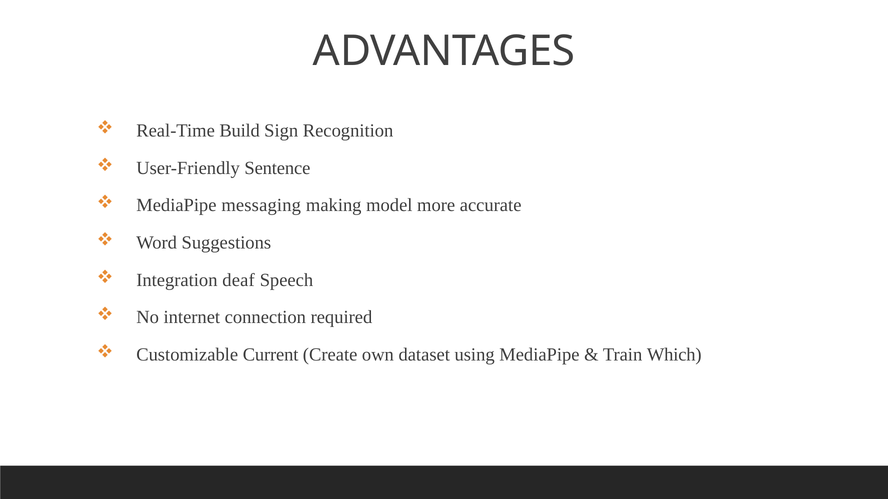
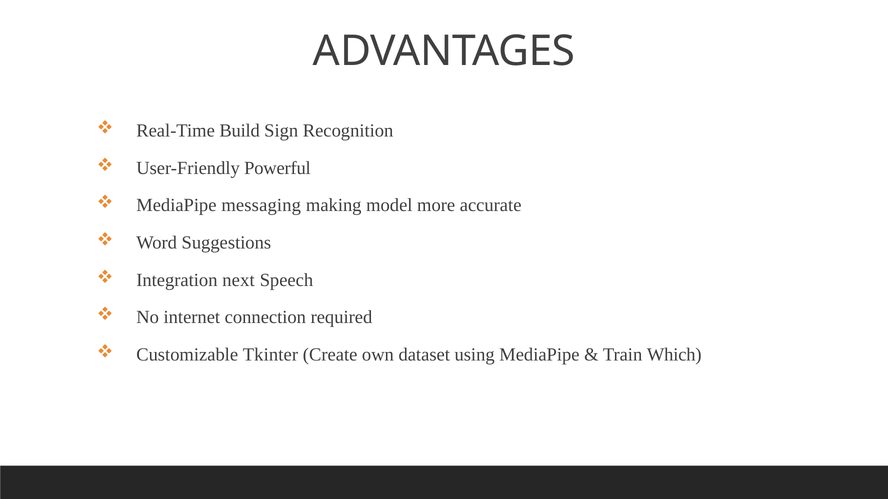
Sentence: Sentence -> Powerful
deaf: deaf -> next
Current: Current -> Tkinter
